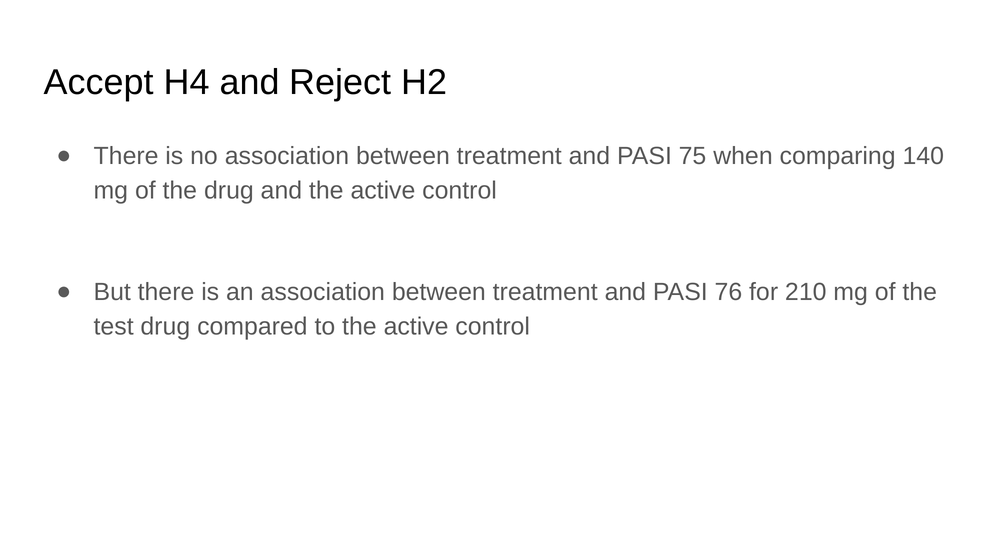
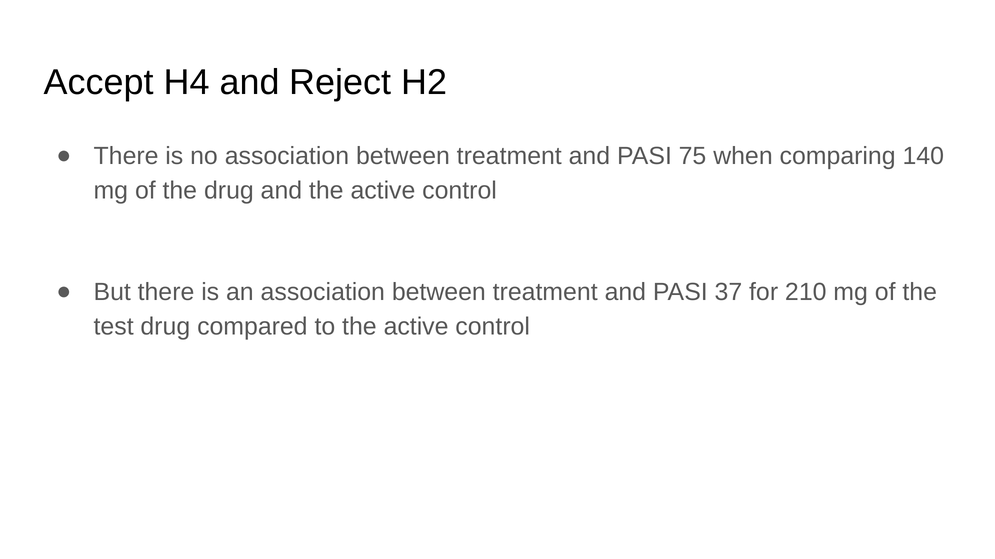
76: 76 -> 37
